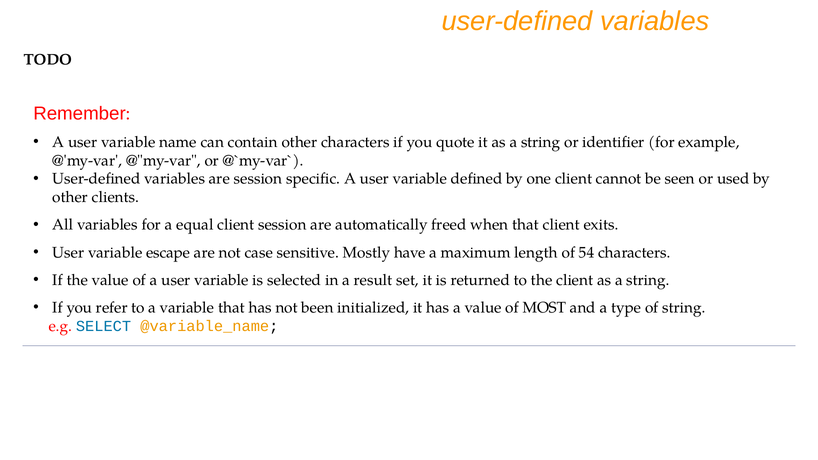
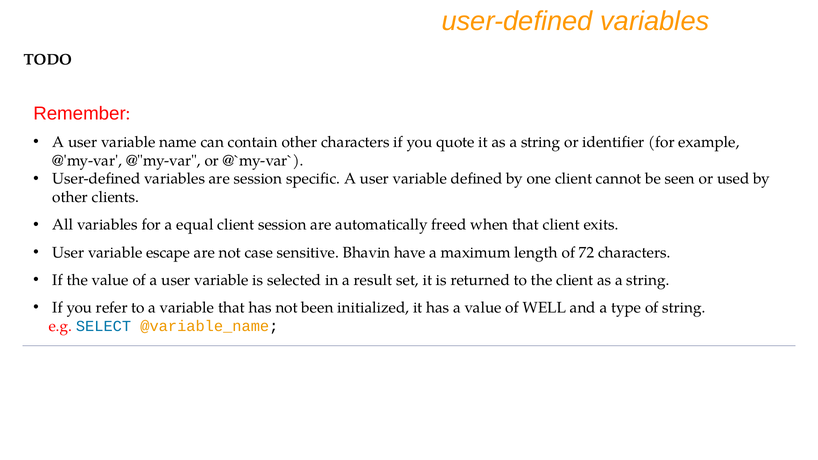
Mostly: Mostly -> Bhavin
54: 54 -> 72
MOST: MOST -> WELL
